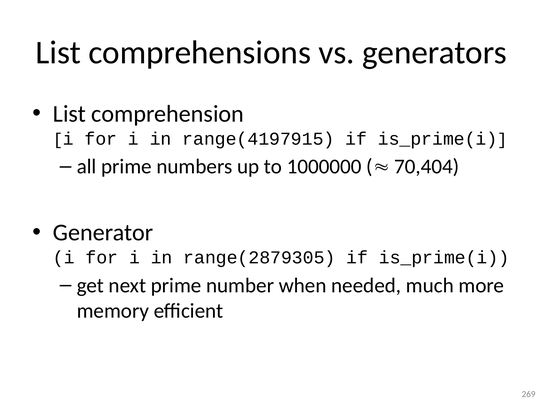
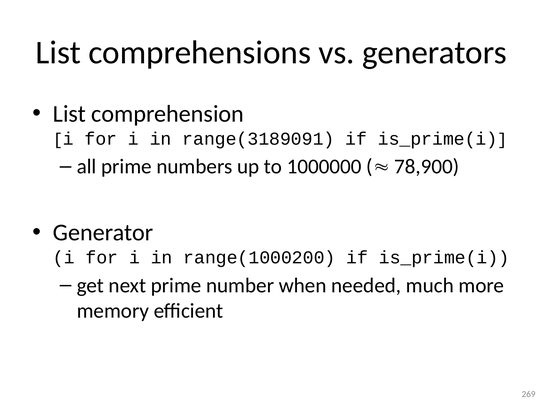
range(4197915: range(4197915 -> range(3189091
70,404: 70,404 -> 78,900
range(2879305: range(2879305 -> range(1000200
